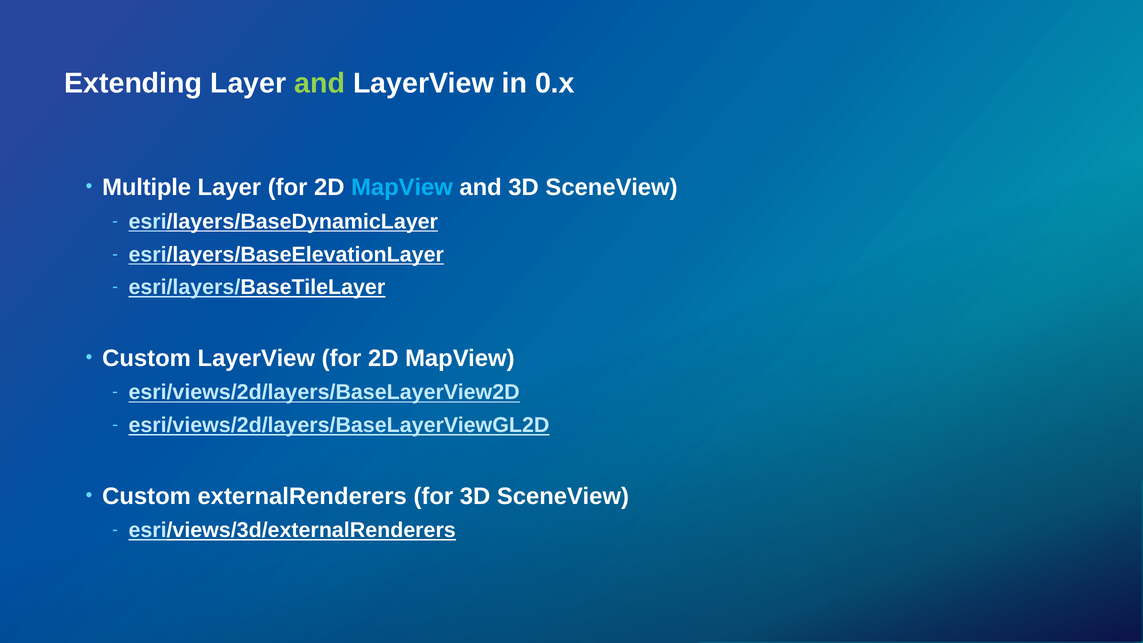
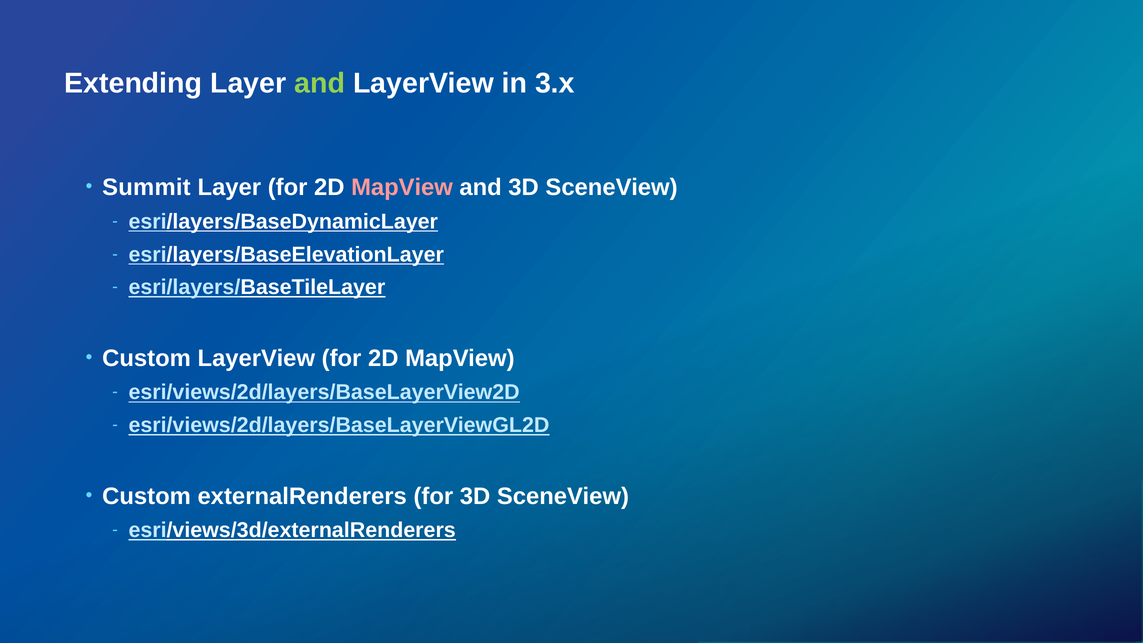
0.x: 0.x -> 3.x
Multiple: Multiple -> Summit
MapView at (402, 187) colour: light blue -> pink
